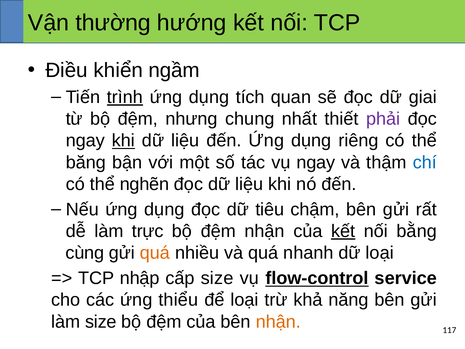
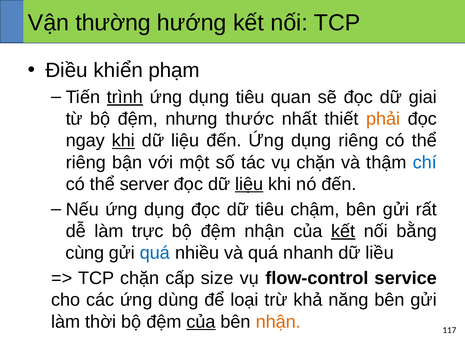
ngầm: ngầm -> phạm
dụng tích: tích -> tiêu
chung: chung -> thước
phải colour: purple -> orange
băng at (86, 162): băng -> riêng
vụ ngay: ngay -> chặn
nghẽn: nghẽn -> server
liệu at (249, 184) underline: none -> present
quá at (155, 253) colour: orange -> blue
dữ loại: loại -> liều
TCP nhập: nhập -> chặn
flow-control underline: present -> none
thiểu: thiểu -> dùng
làm size: size -> thời
của at (201, 321) underline: none -> present
